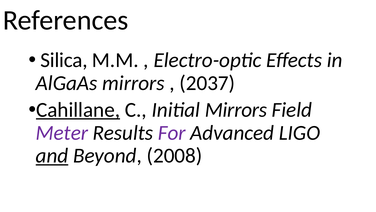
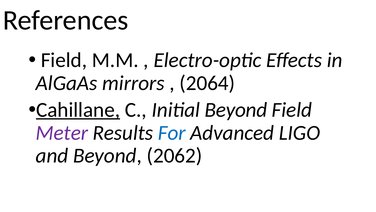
Silica at (64, 60): Silica -> Field
2037: 2037 -> 2064
Initial Mirrors: Mirrors -> Beyond
For colour: purple -> blue
and underline: present -> none
2008: 2008 -> 2062
